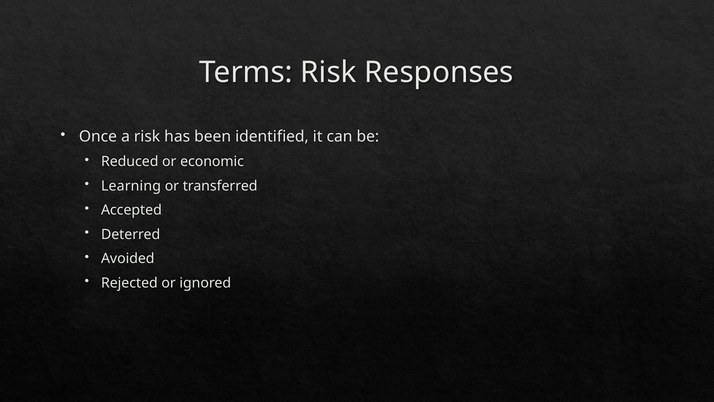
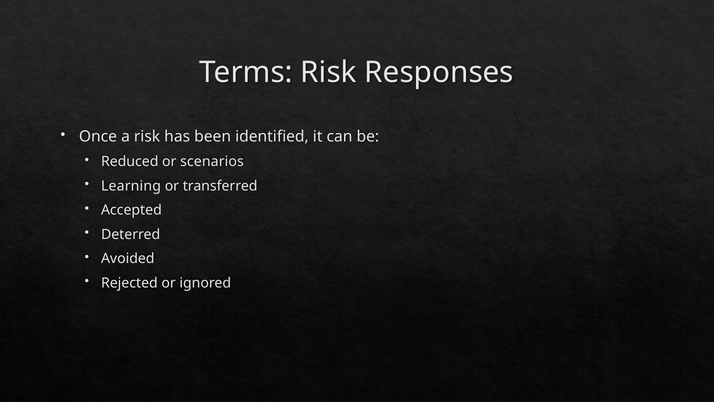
economic: economic -> scenarios
